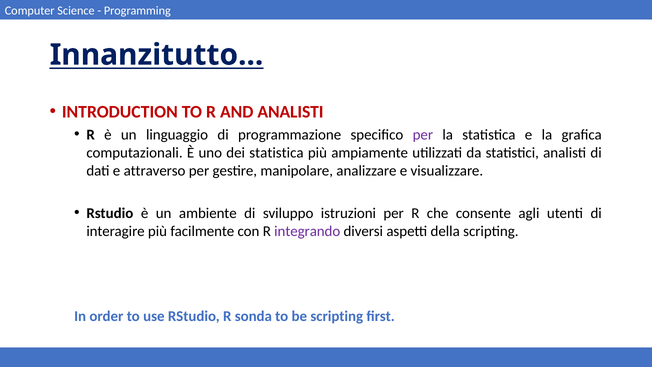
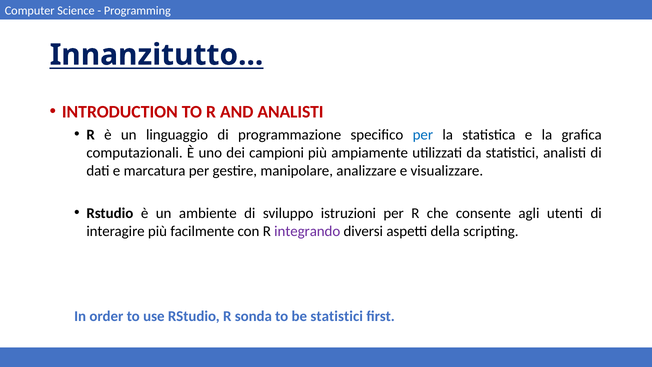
per at (423, 135) colour: purple -> blue
dei statistica: statistica -> campioni
attraverso: attraverso -> marcatura
be scripting: scripting -> statistici
